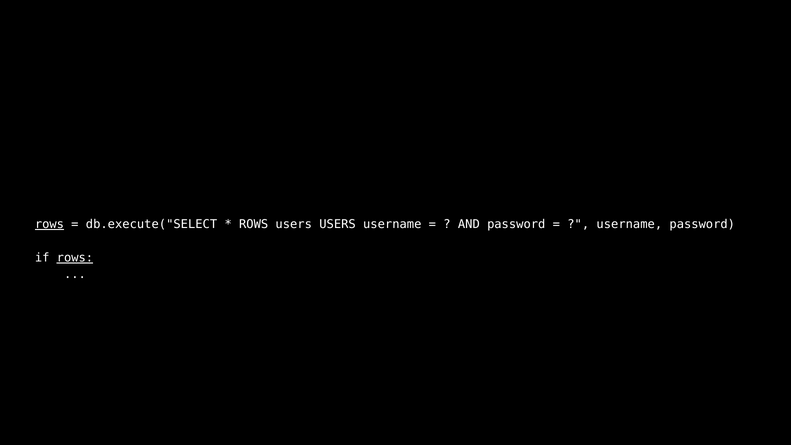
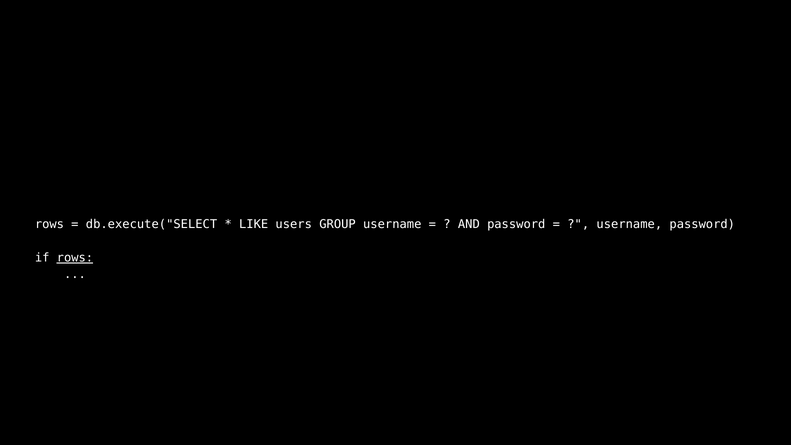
rows at (49, 224) underline: present -> none
ROWS at (254, 224): ROWS -> LIKE
users USERS: USERS -> GROUP
